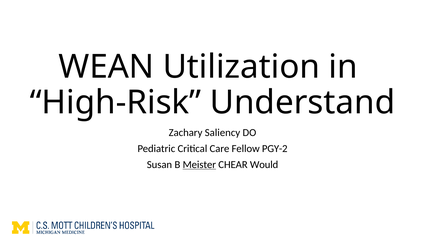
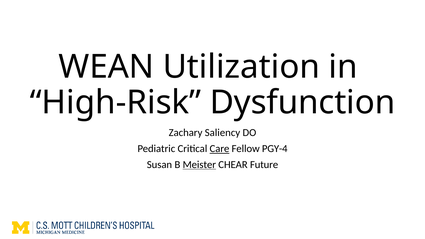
Understand: Understand -> Dysfunction
Care underline: none -> present
PGY-2: PGY-2 -> PGY-4
Would: Would -> Future
